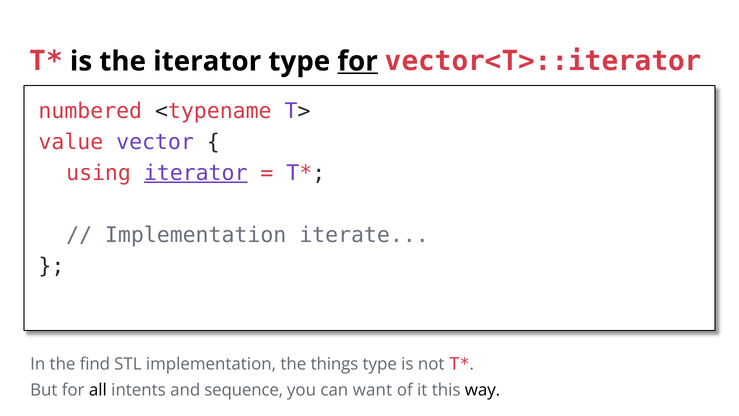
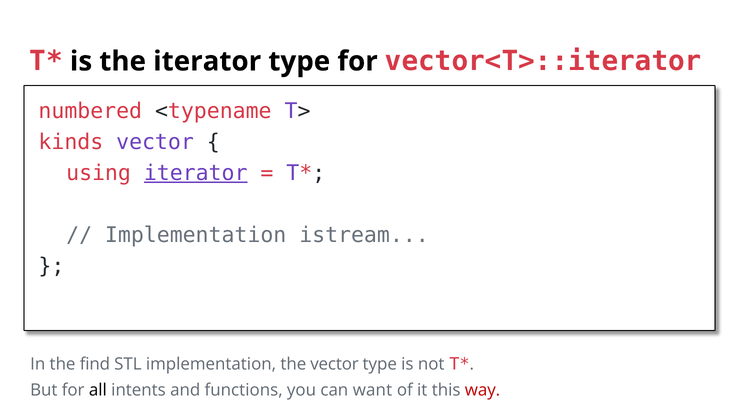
for at (358, 61) underline: present -> none
value: value -> kinds
iterate: iterate -> istream
the things: things -> vector
sequence: sequence -> functions
way colour: black -> red
